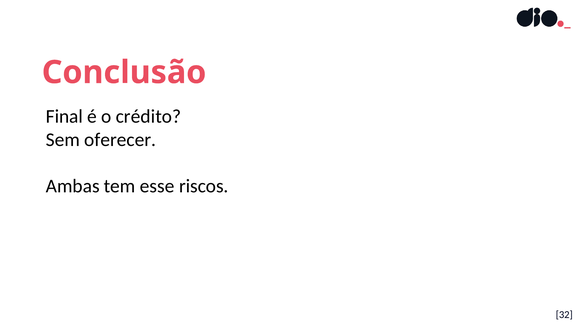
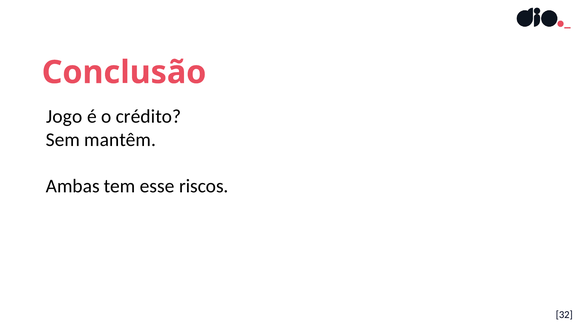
Final: Final -> Jogo
oferecer: oferecer -> mantêm
